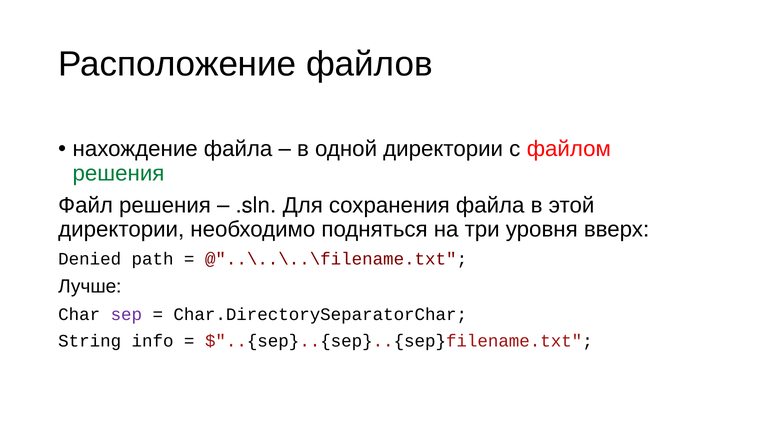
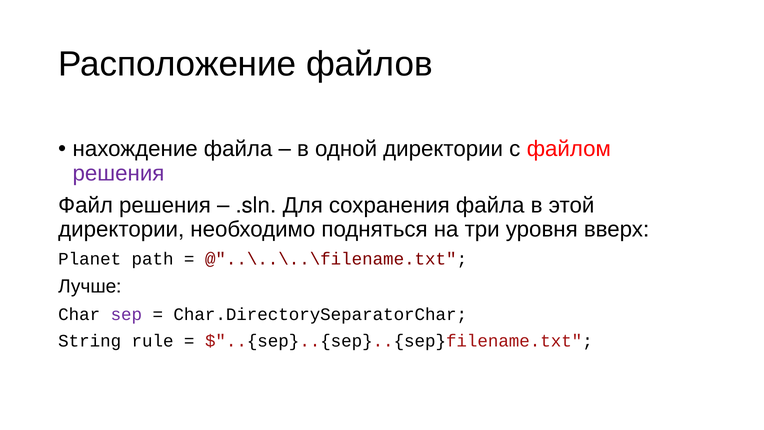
решения at (118, 173) colour: green -> purple
Denied: Denied -> Planet
info: info -> rule
